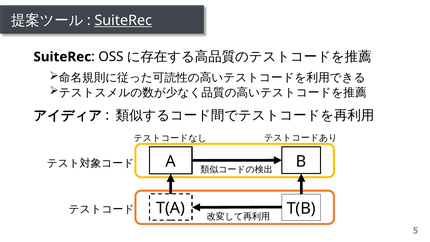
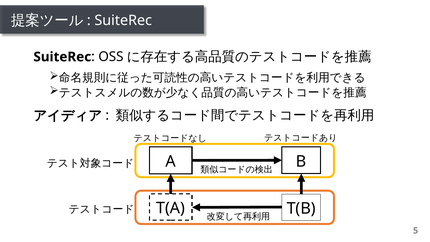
SuiteRec at (123, 21) underline: present -> none
